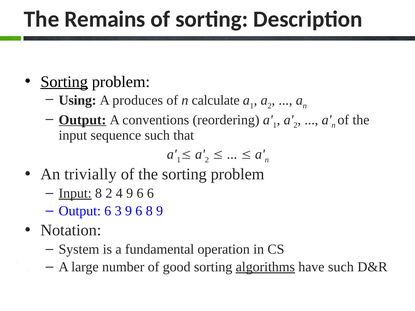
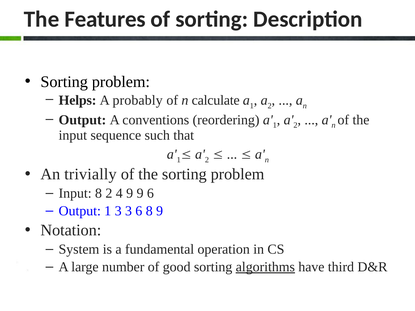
Remains: Remains -> Features
Sorting at (64, 82) underline: present -> none
Using: Using -> Helps
produces: produces -> probably
Output at (82, 120) underline: present -> none
Input at (75, 193) underline: present -> none
4 9 6: 6 -> 9
Output 6: 6 -> 1
3 9: 9 -> 3
have such: such -> third
